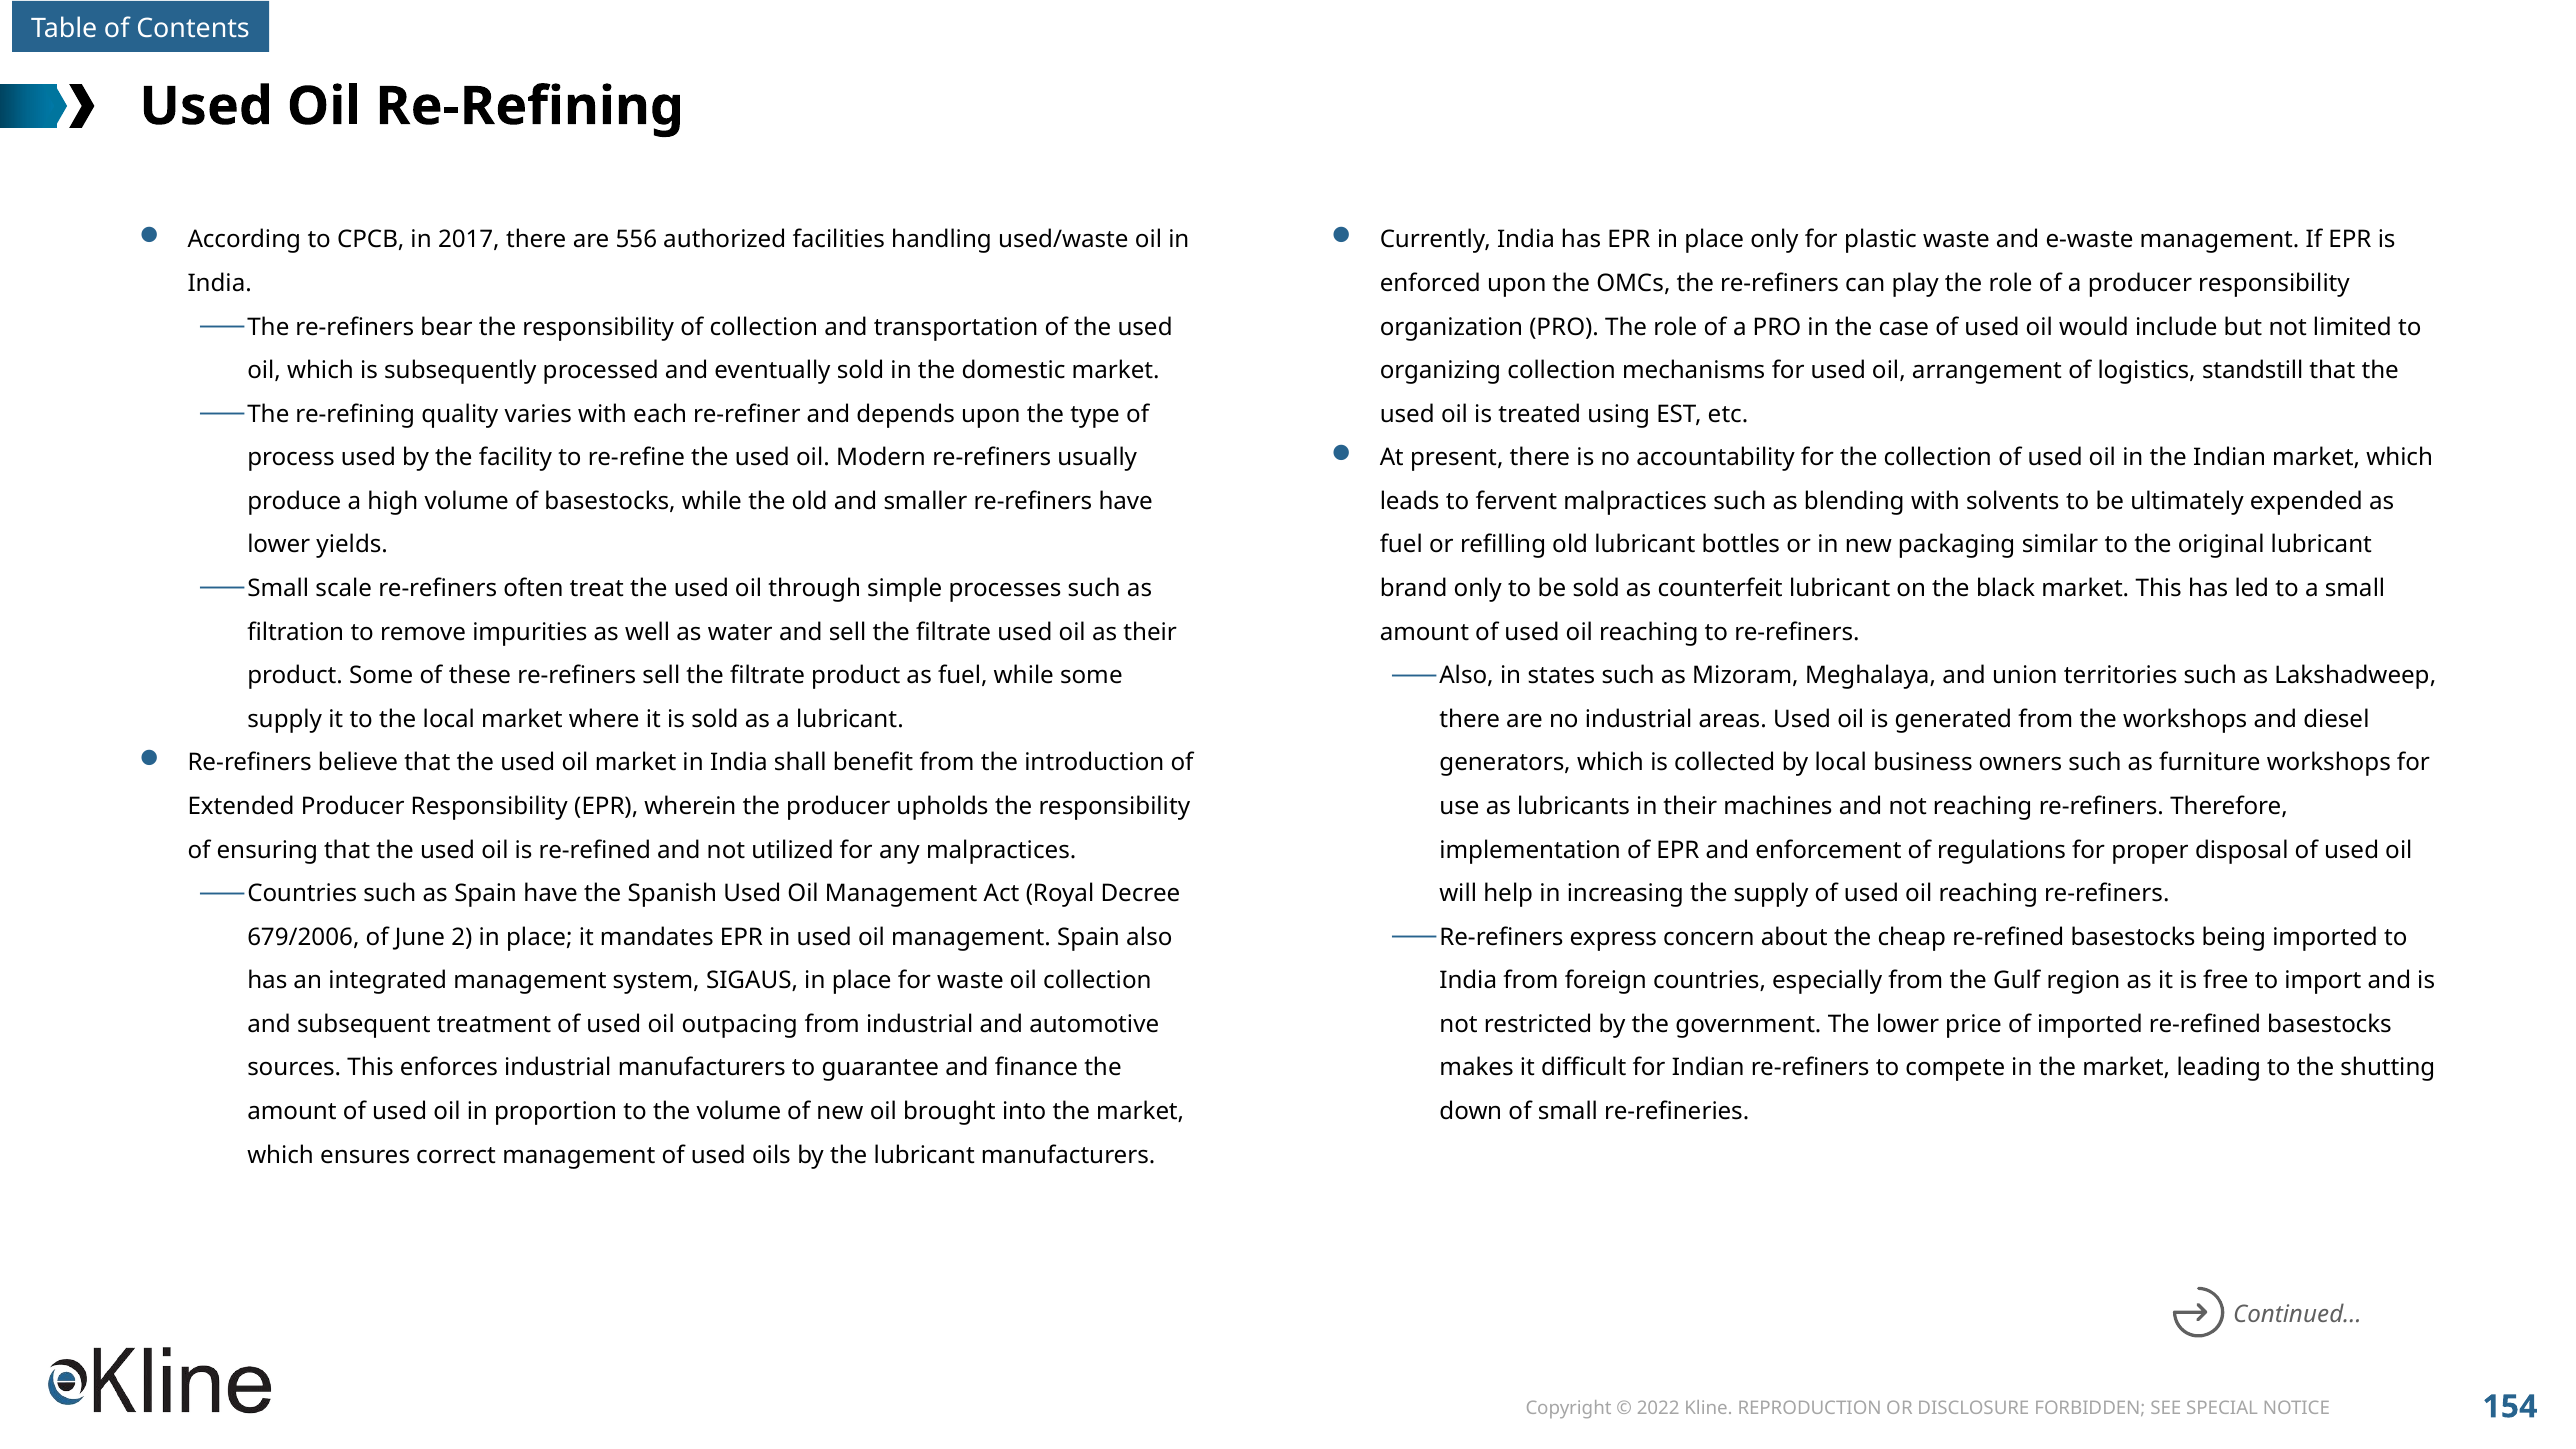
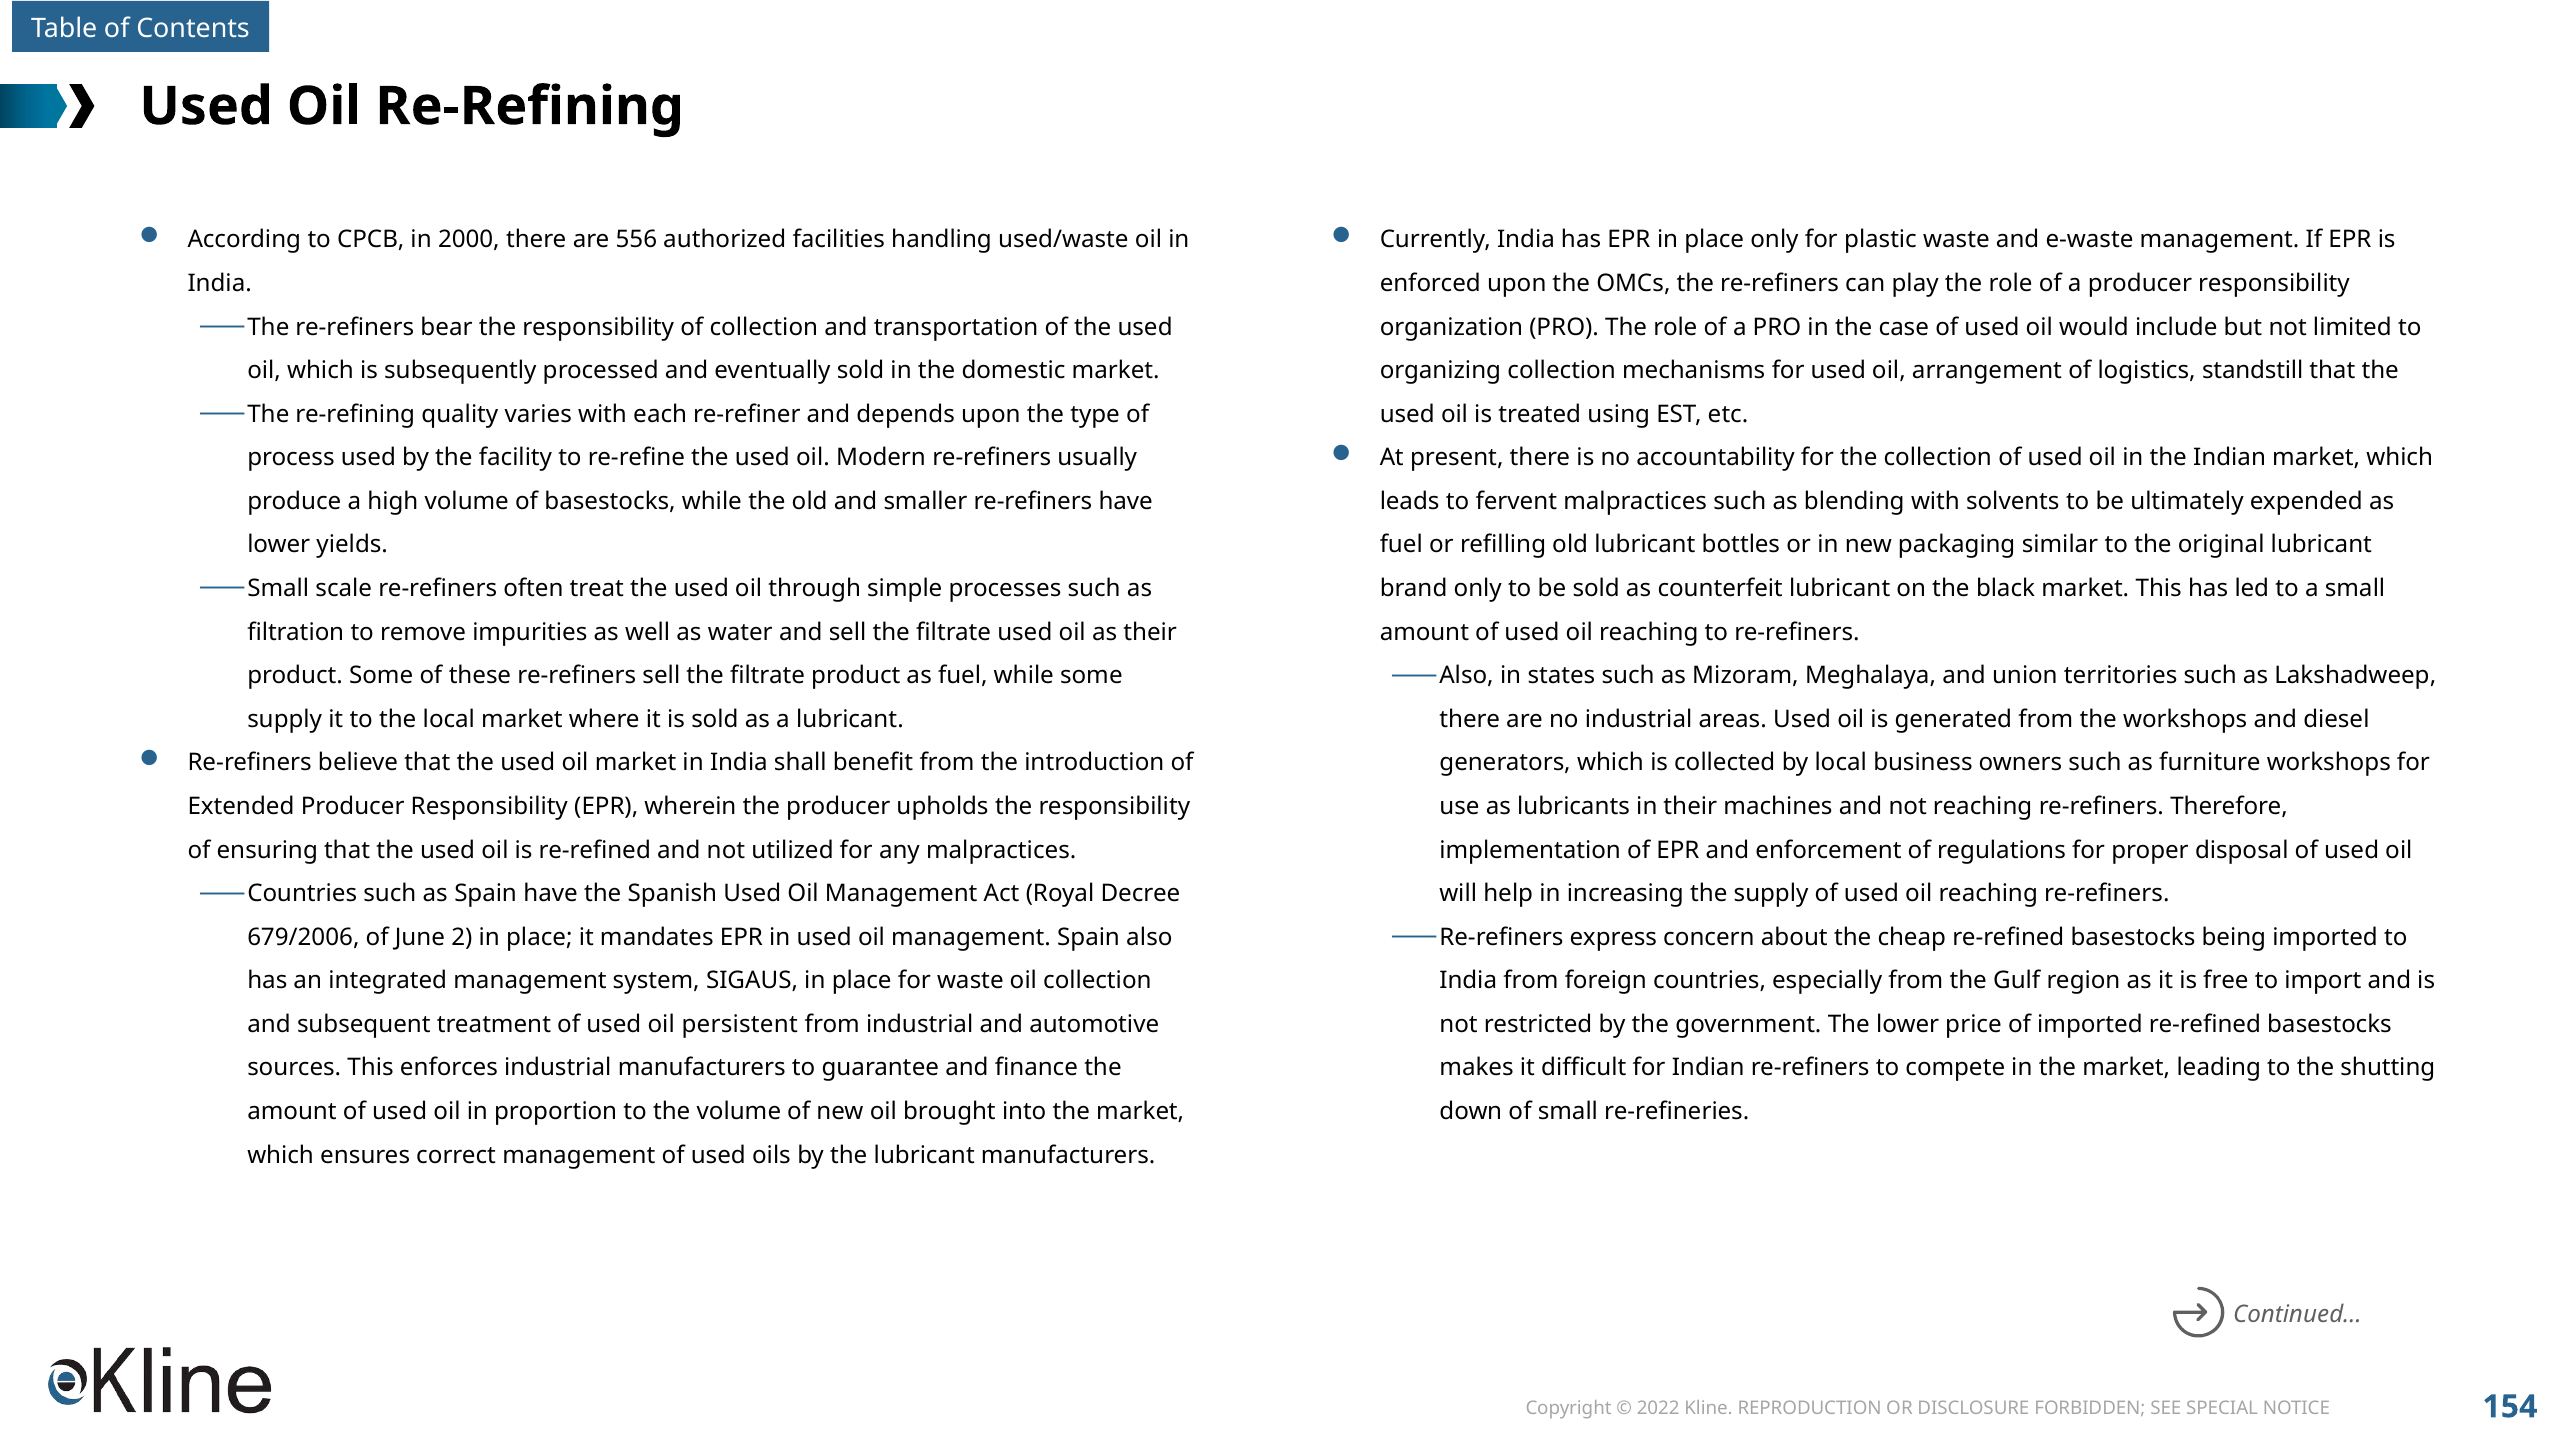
2017: 2017 -> 2000
outpacing: outpacing -> persistent
